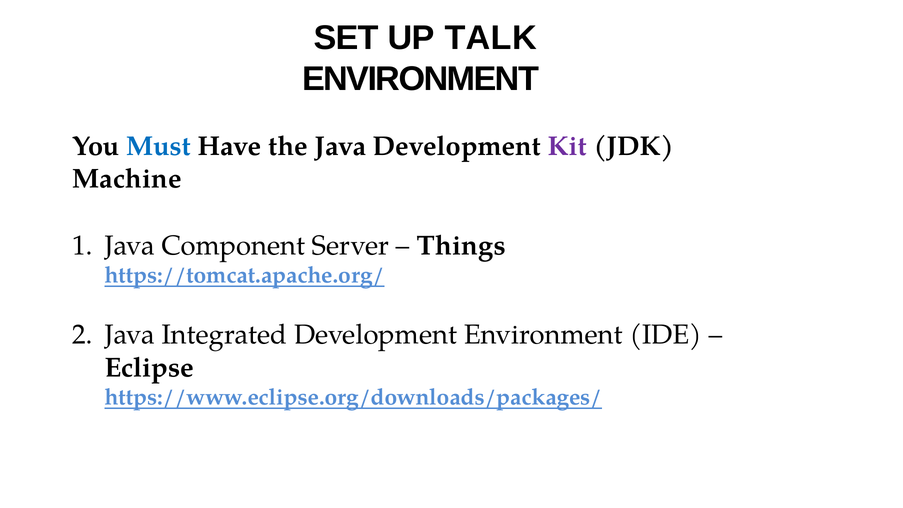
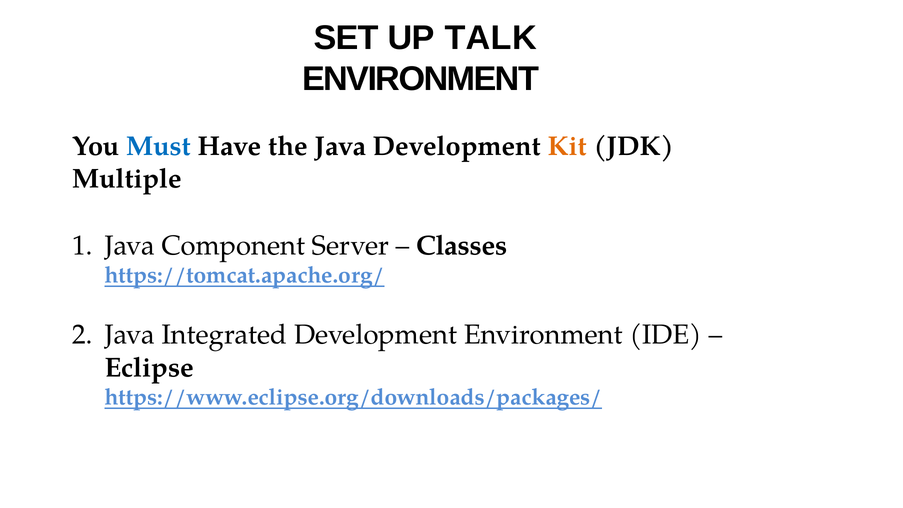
Kit colour: purple -> orange
Machine: Machine -> Multiple
Things: Things -> Classes
